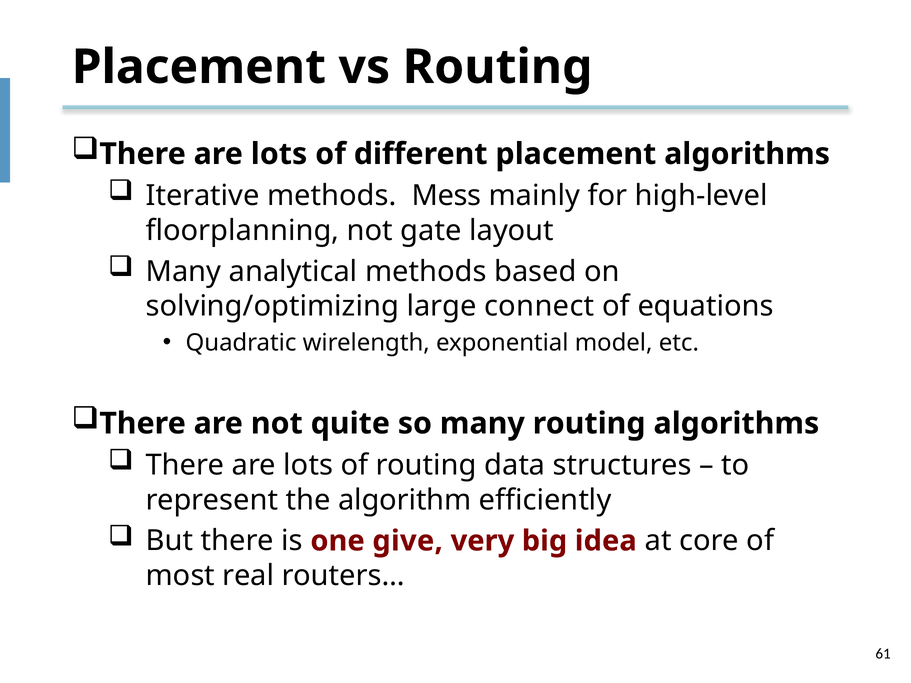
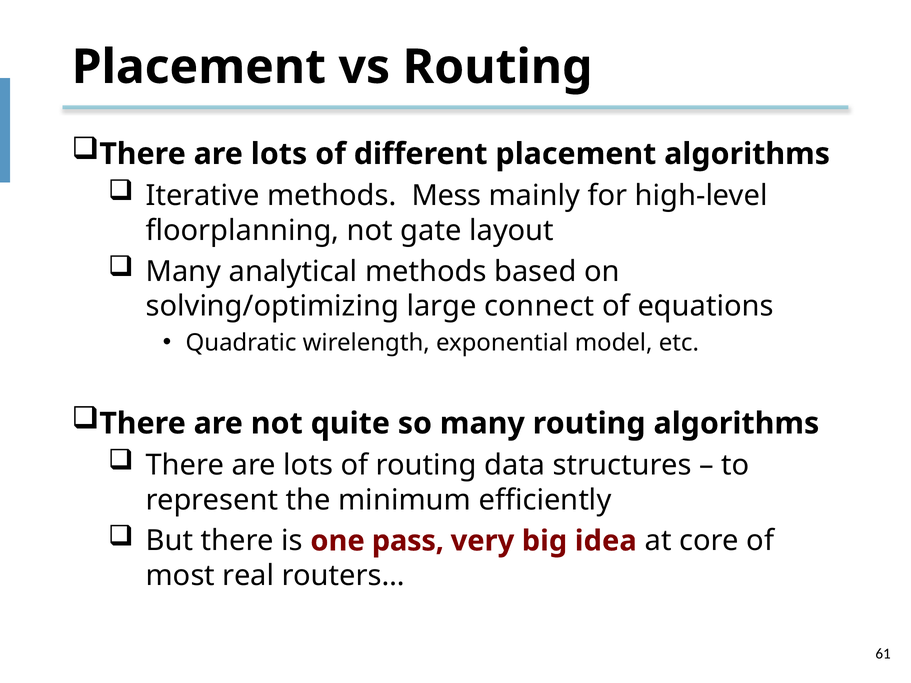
algorithm: algorithm -> minimum
give: give -> pass
